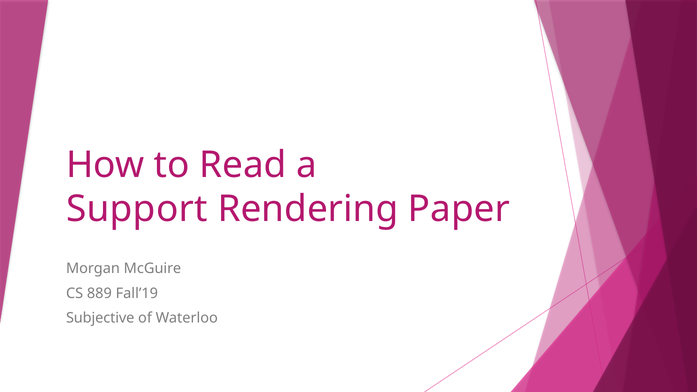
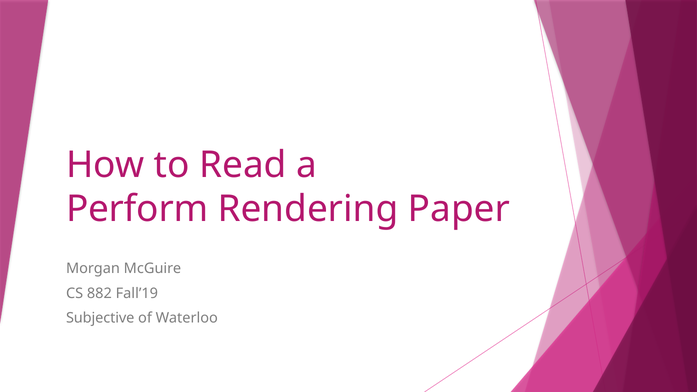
Support: Support -> Perform
889: 889 -> 882
